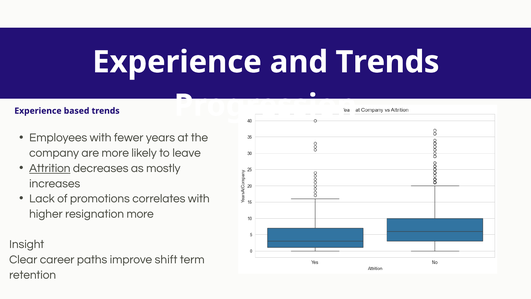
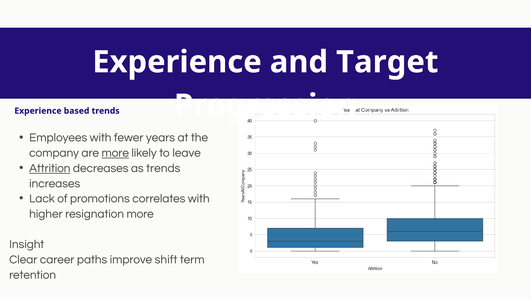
and Trends: Trends -> Target
more at (115, 153) underline: none -> present
as mostly: mostly -> trends
